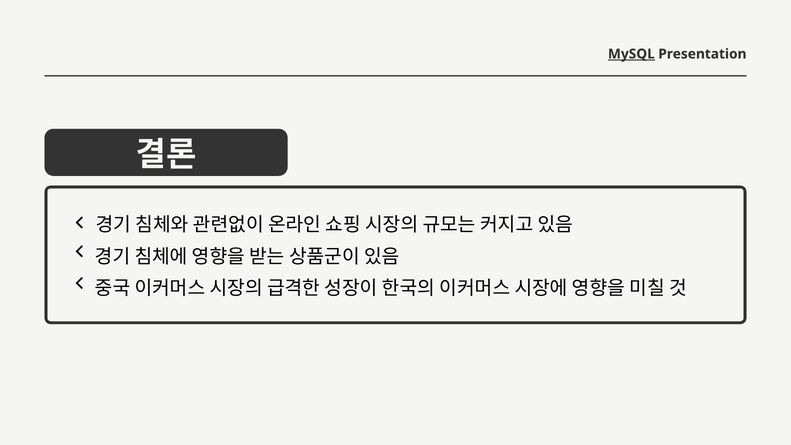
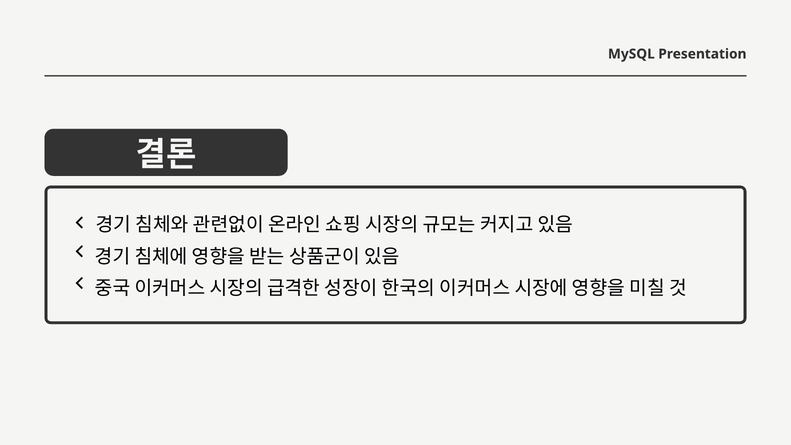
MySQL underline: present -> none
